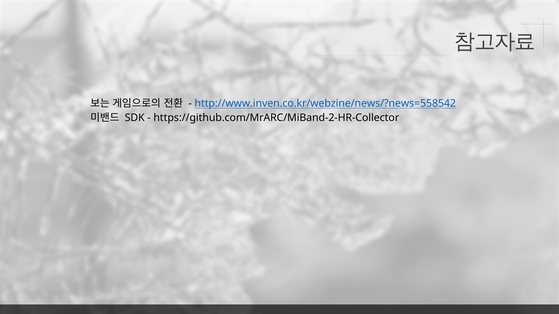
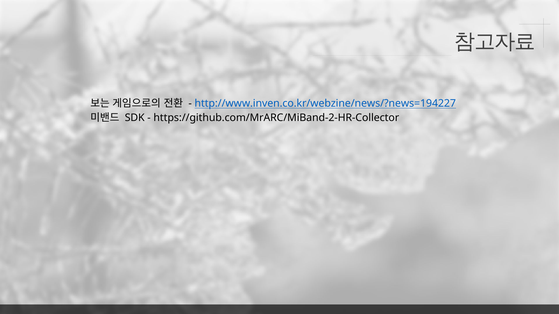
http://www.inven.co.kr/webzine/news/?news=558542: http://www.inven.co.kr/webzine/news/?news=558542 -> http://www.inven.co.kr/webzine/news/?news=194227
